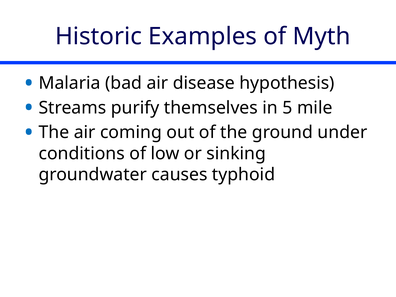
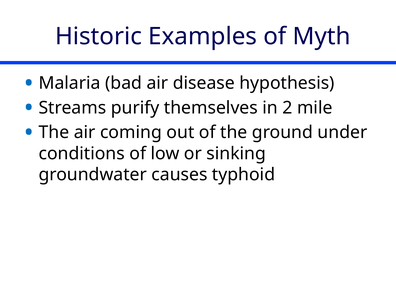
5: 5 -> 2
